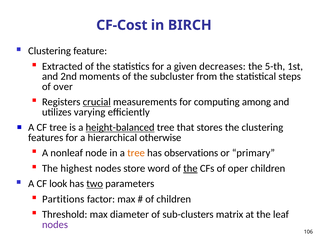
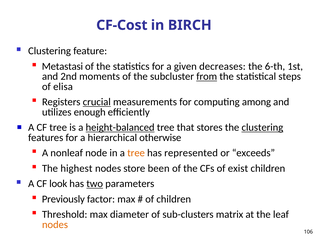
Extracted: Extracted -> Metastasi
5-th: 5-th -> 6-th
from underline: none -> present
over: over -> elisa
varying: varying -> enough
clustering at (262, 127) underline: none -> present
observations: observations -> represented
primary: primary -> exceeds
word: word -> been
the at (190, 168) underline: present -> none
oper: oper -> exist
Partitions: Partitions -> Previously
nodes at (55, 225) colour: purple -> orange
